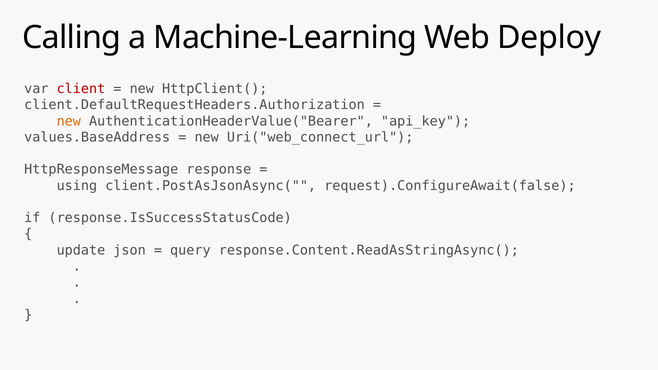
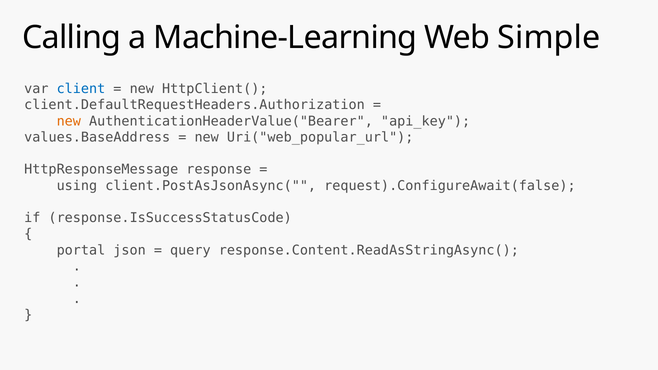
Deploy: Deploy -> Simple
client colour: red -> blue
Uri("web_connect_url: Uri("web_connect_url -> Uri("web_popular_url
update: update -> portal
